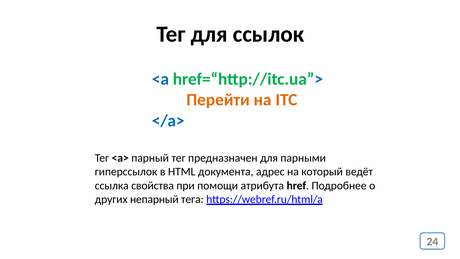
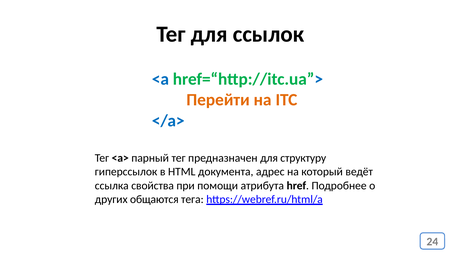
парными: парными -> структуру
непарный: непарный -> общаются
